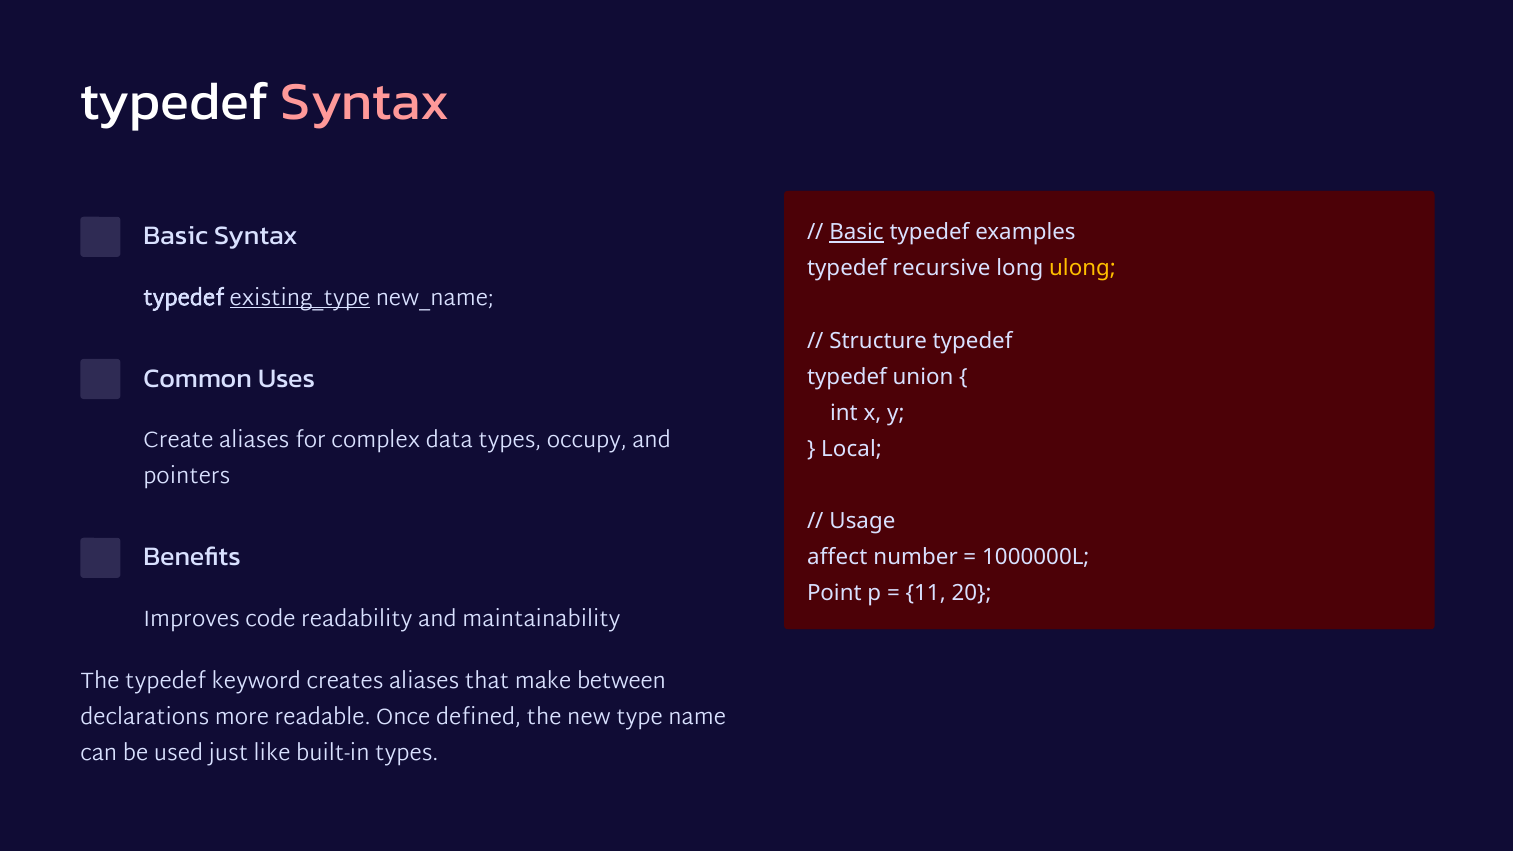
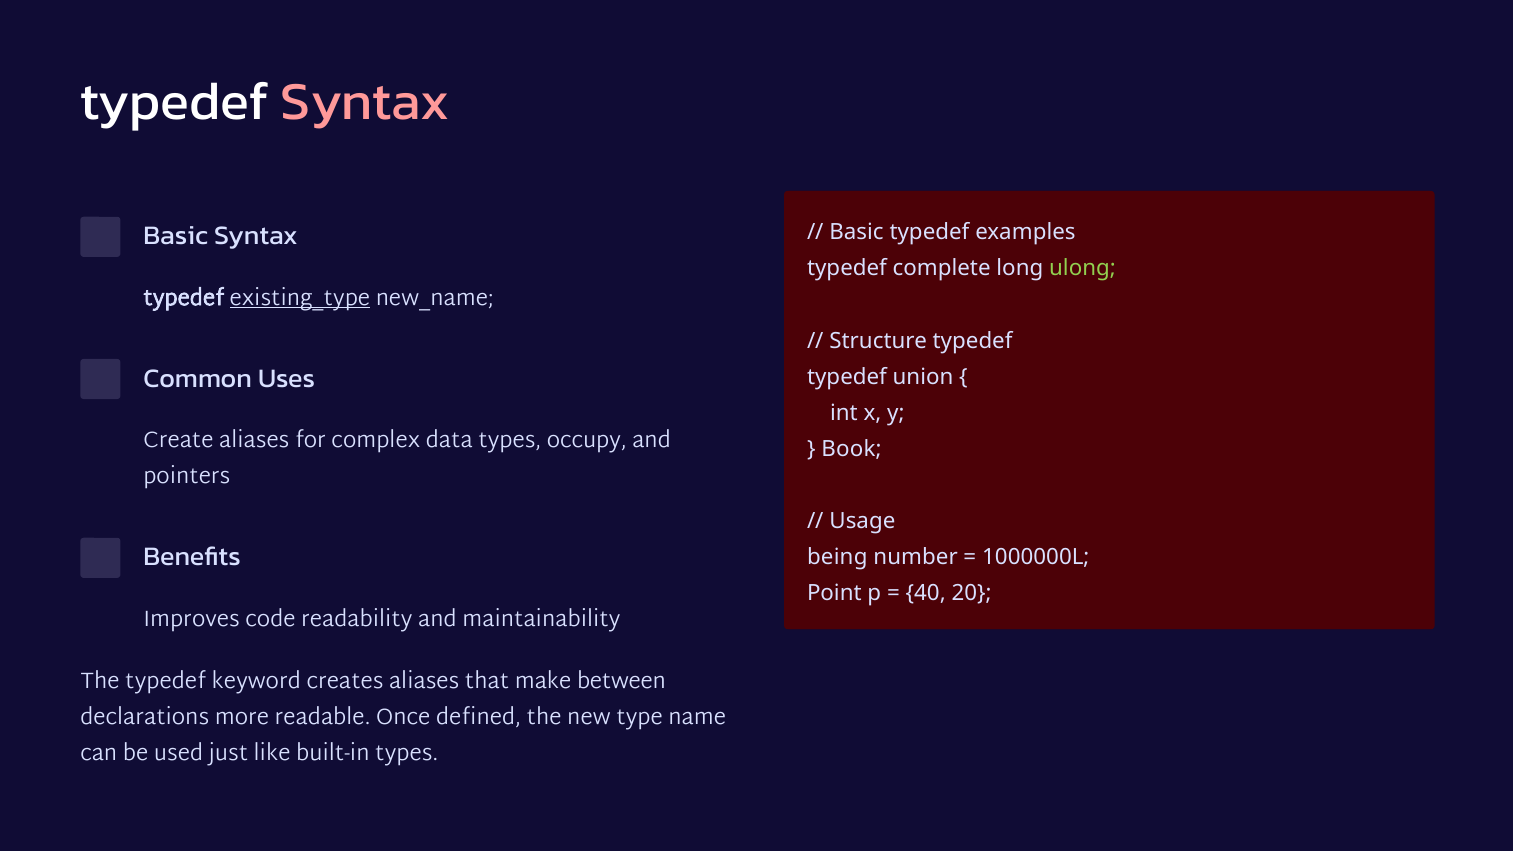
Basic at (857, 232) underline: present -> none
recursive: recursive -> complete
ulong colour: yellow -> light green
Local: Local -> Book
affect: affect -> being
11: 11 -> 40
